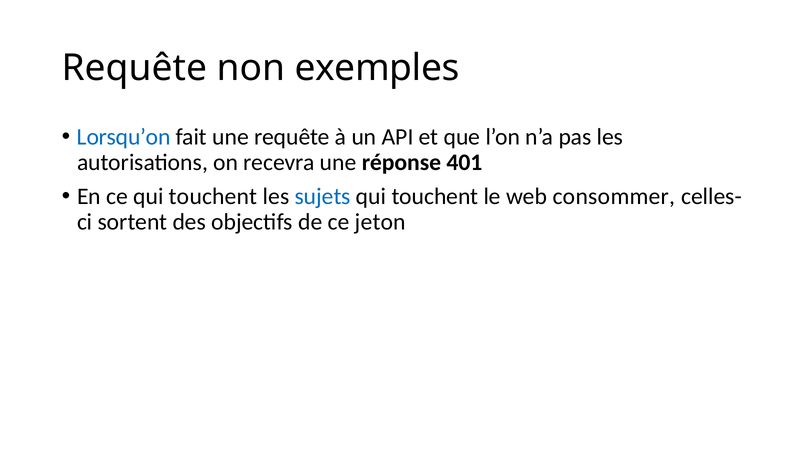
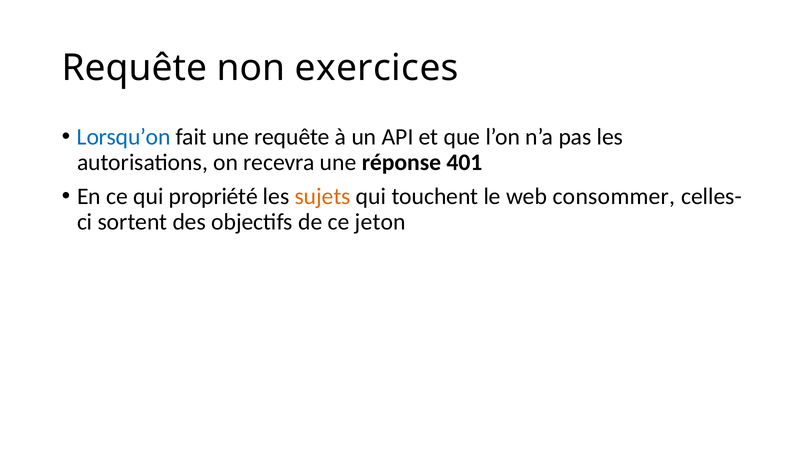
exemples: exemples -> exercices
ce qui touchent: touchent -> propriété
sujets colour: blue -> orange
